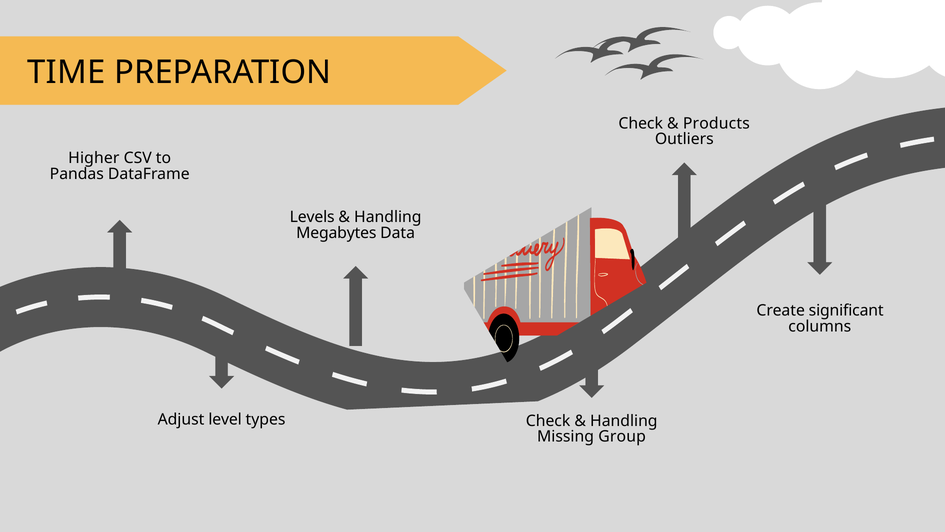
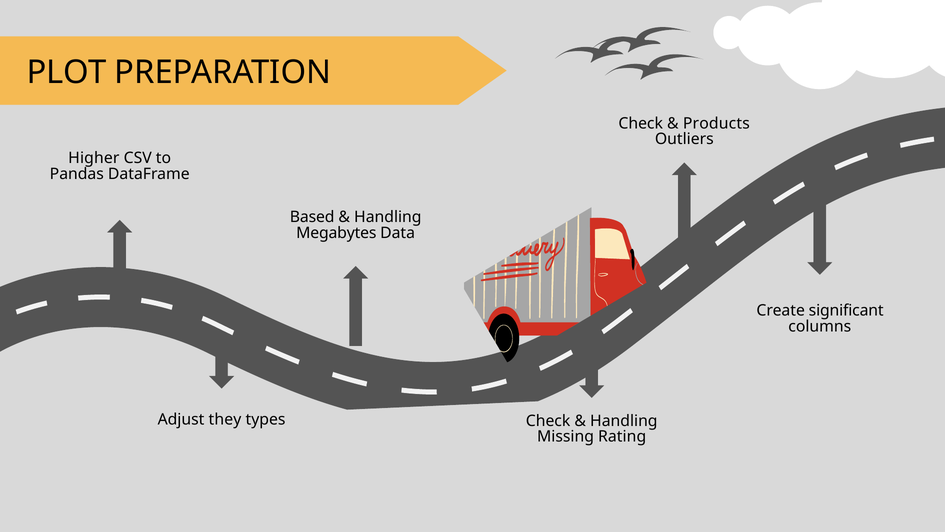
TIME: TIME -> PLOT
Levels: Levels -> Based
level: level -> they
Group: Group -> Rating
